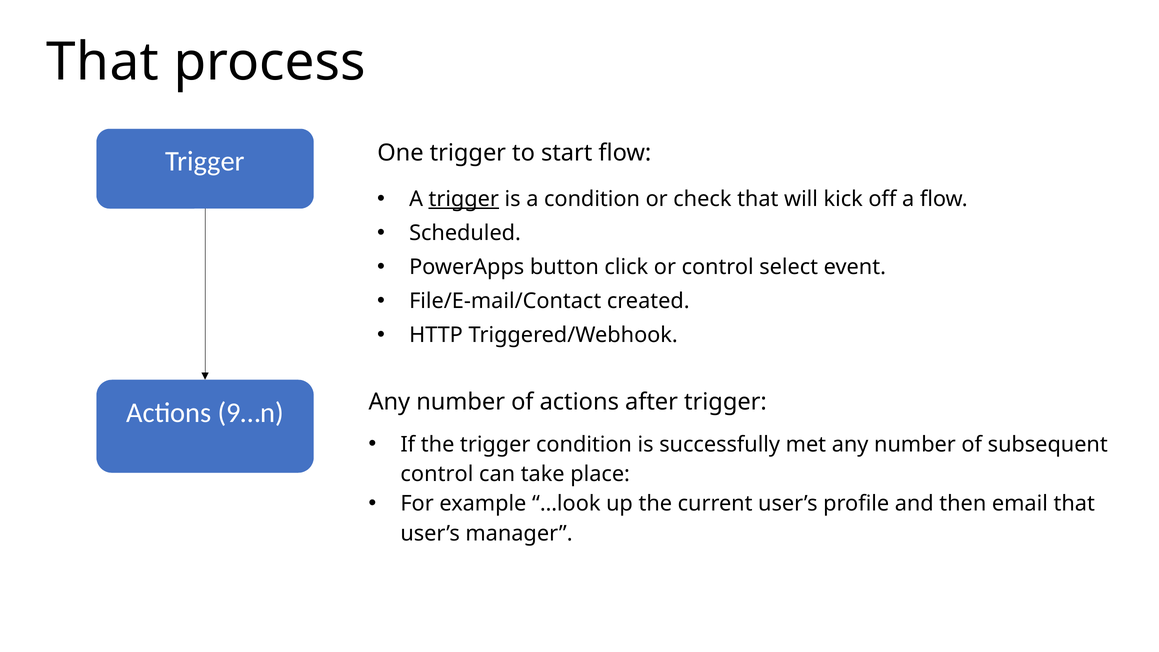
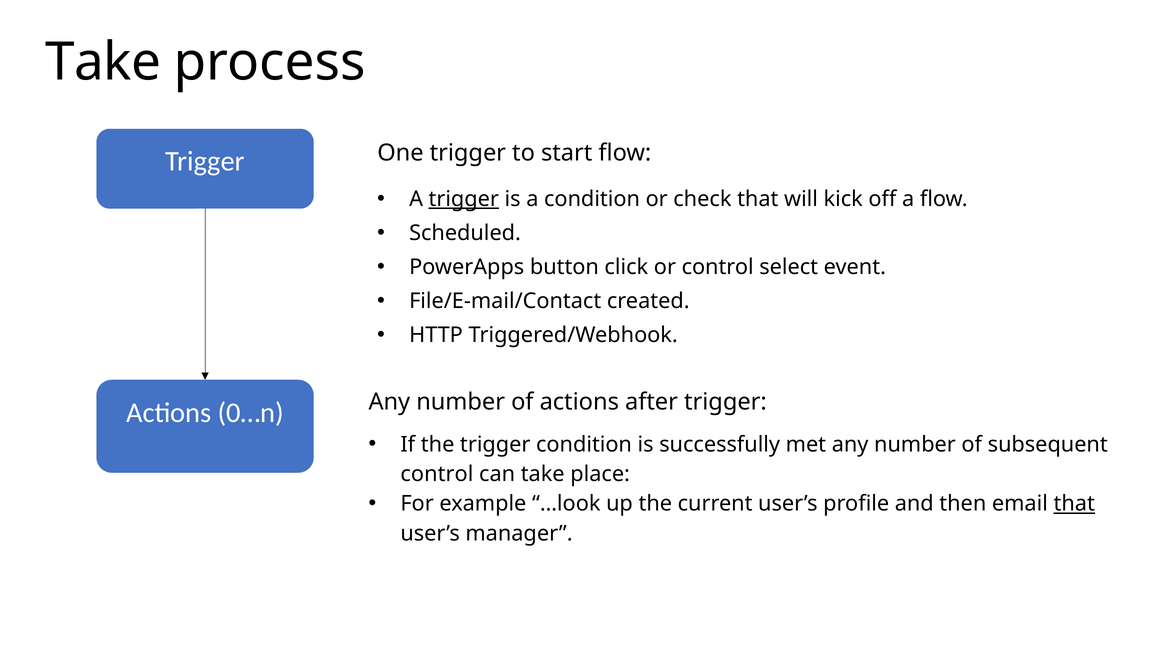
That at (103, 62): That -> Take
9…n: 9…n -> 0…n
that at (1074, 504) underline: none -> present
